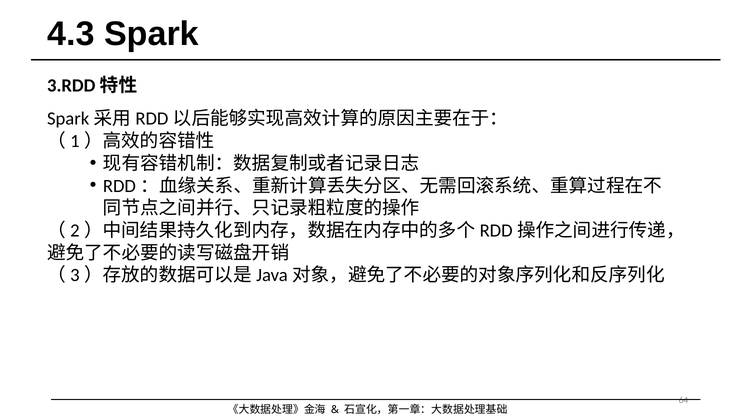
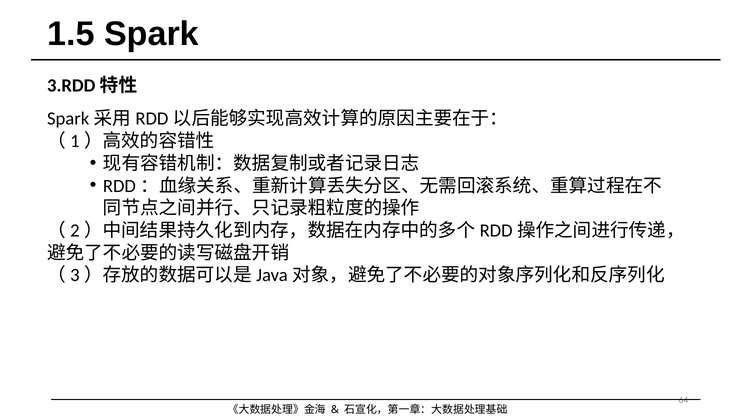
4.3: 4.3 -> 1.5
